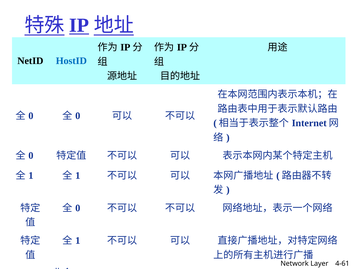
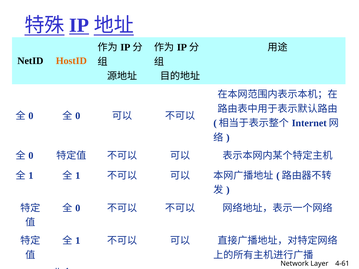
HostID colour: blue -> orange
